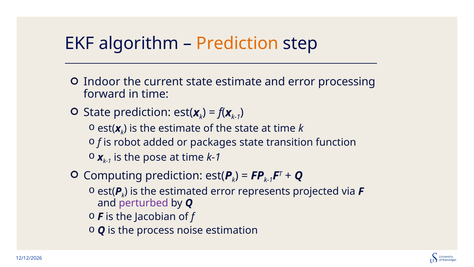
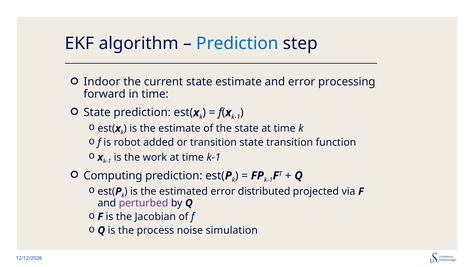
Prediction at (237, 43) colour: orange -> blue
or packages: packages -> transition
pose: pose -> work
represents: represents -> distributed
estimation: estimation -> simulation
